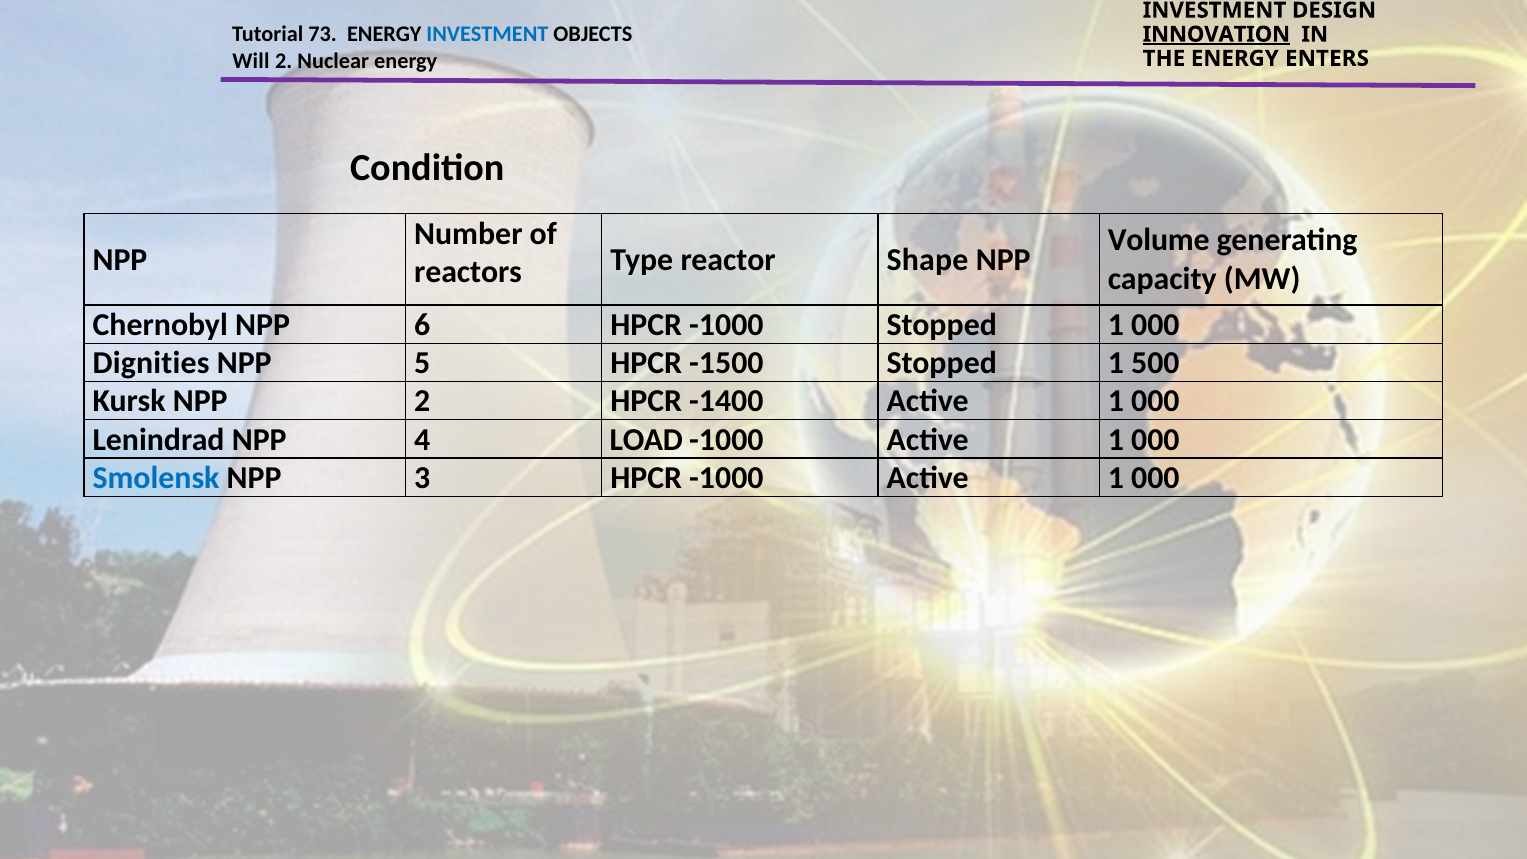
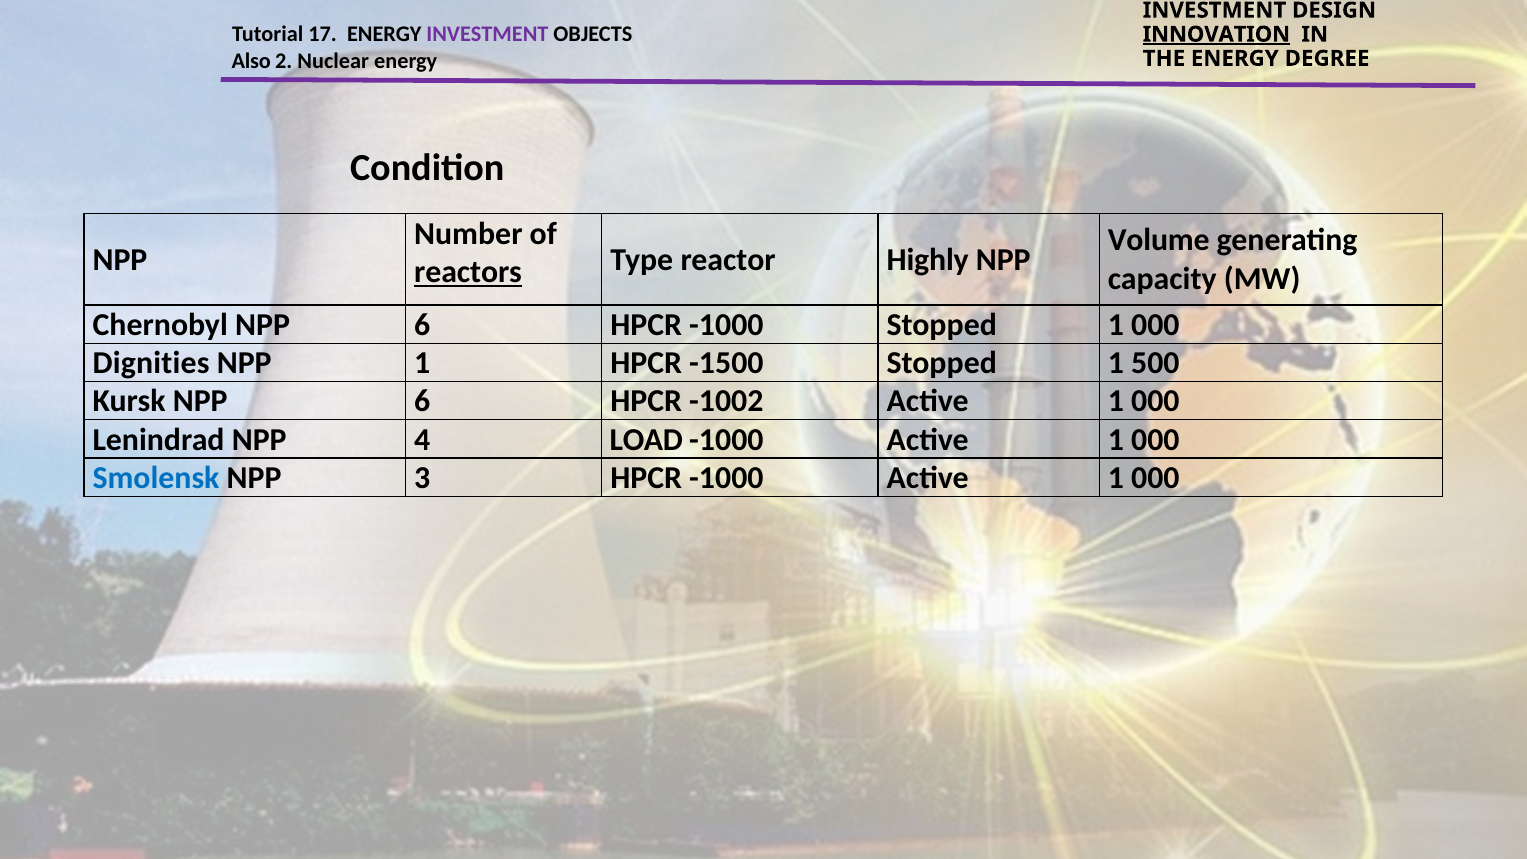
73: 73 -> 17
INVESTMENT at (487, 34) colour: blue -> purple
Will: Will -> Also
ENTERS: ENTERS -> DEGREE
reactors underline: none -> present
Shape: Shape -> Highly
NPP 5: 5 -> 1
Kursk NPP 2: 2 -> 6
-1400: -1400 -> -1002
